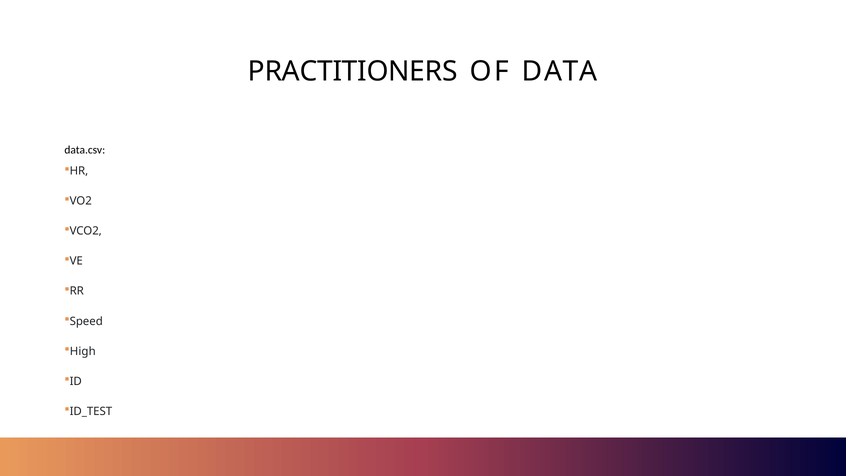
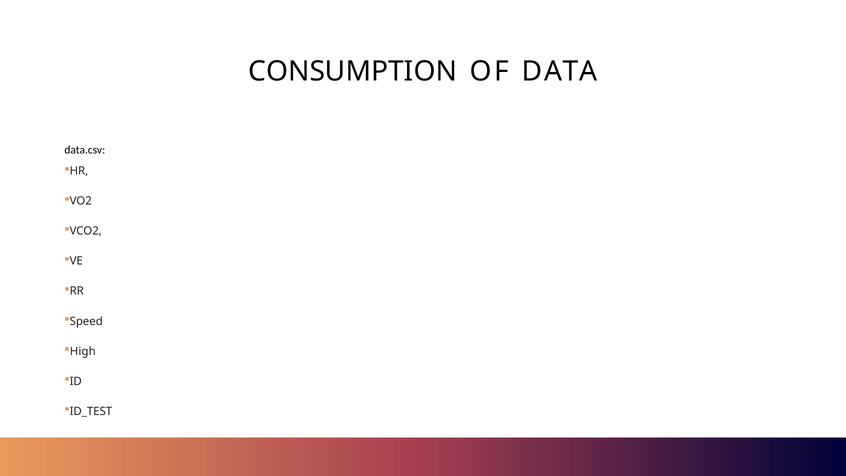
PRACTITIONERS: PRACTITIONERS -> CONSUMPTION
